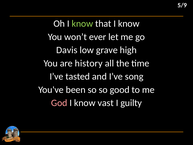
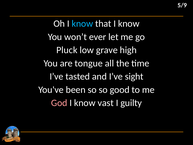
know at (82, 24) colour: light green -> light blue
Davis: Davis -> Pluck
history: history -> tongue
song: song -> sight
